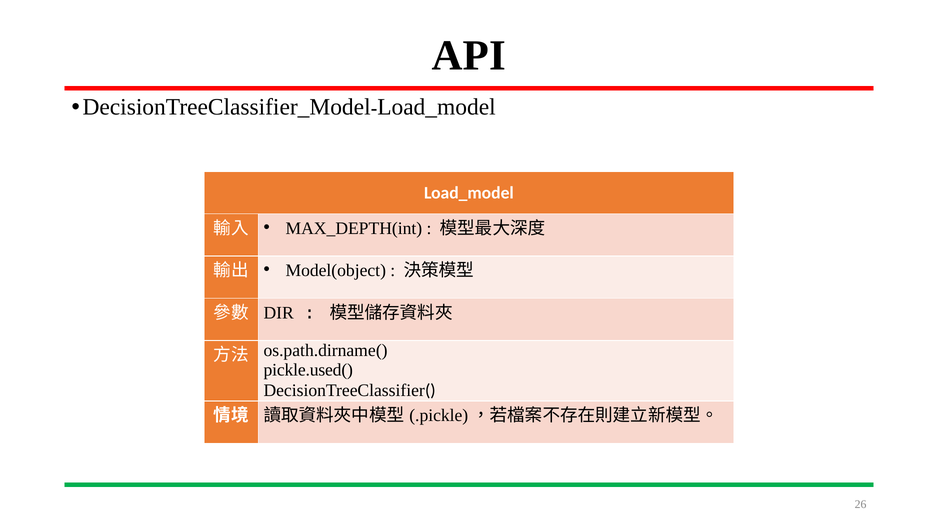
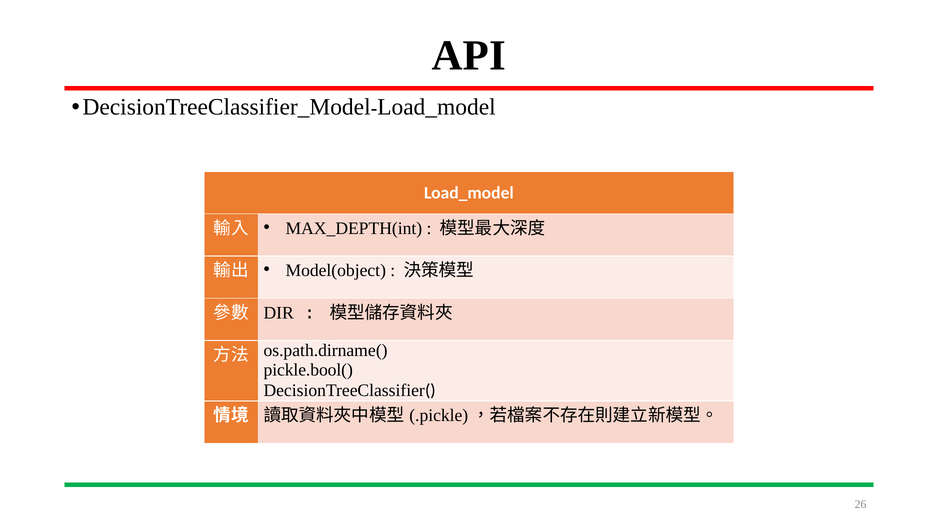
pickle.used(: pickle.used( -> pickle.bool(
